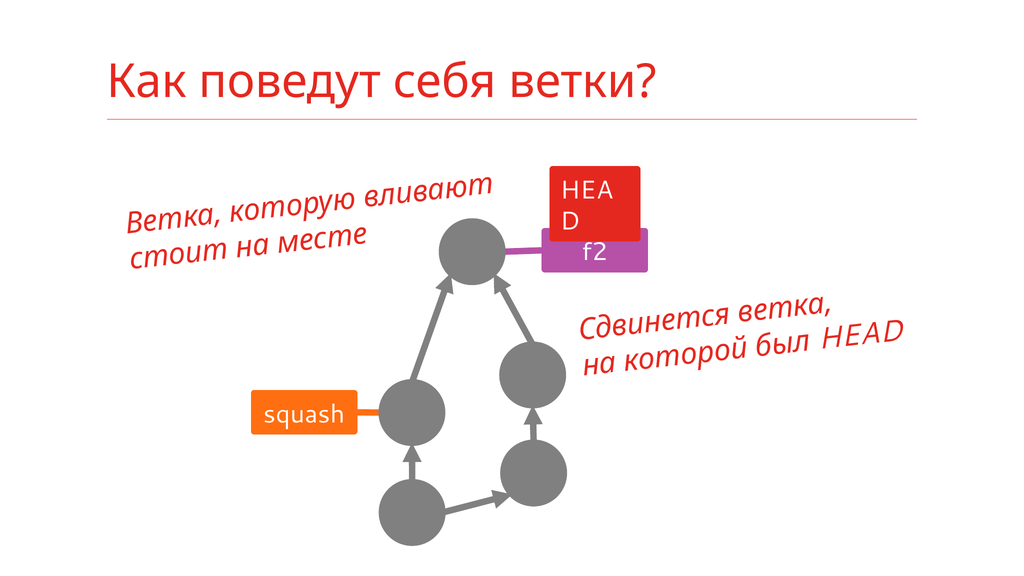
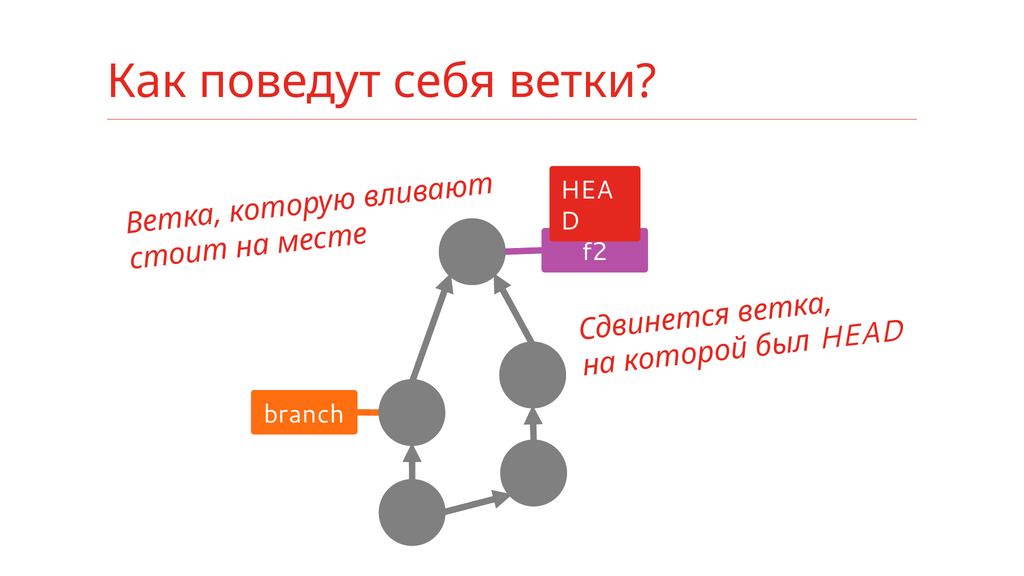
squash: squash -> branch
